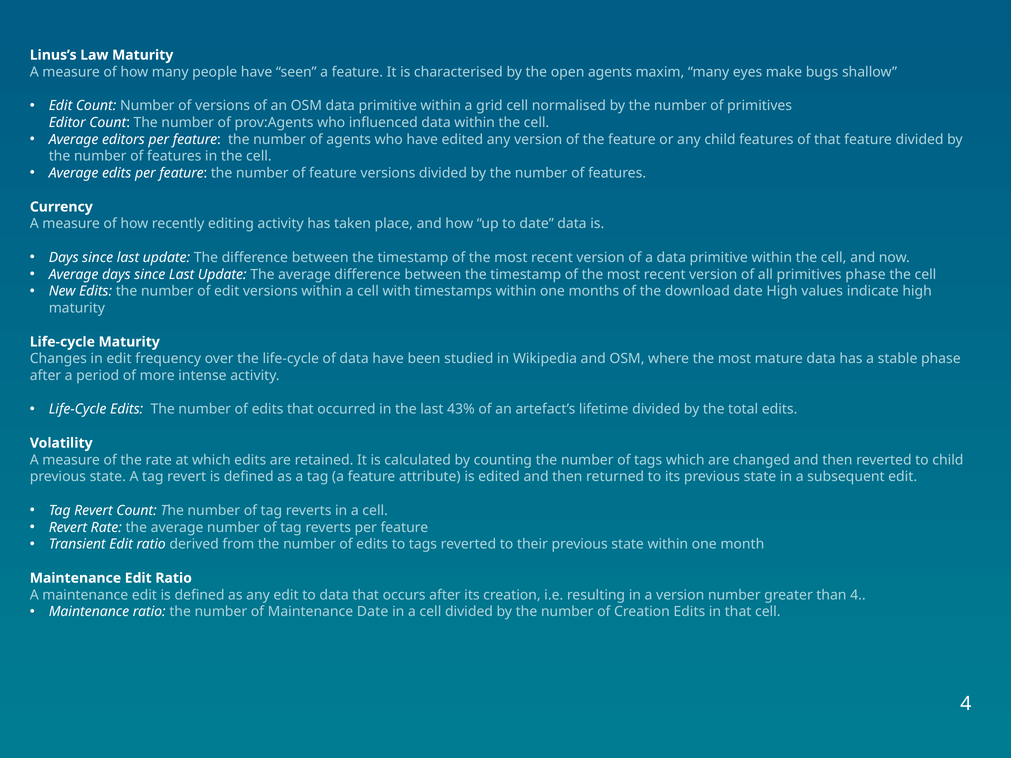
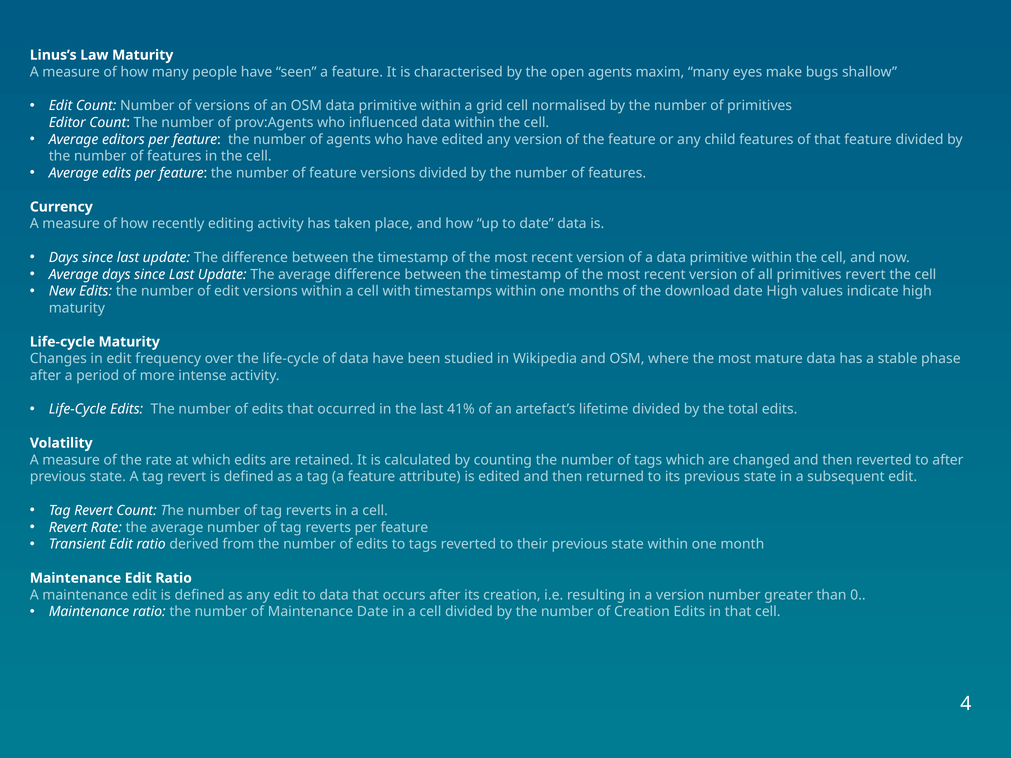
primitives phase: phase -> revert
43%: 43% -> 41%
to child: child -> after
than 4: 4 -> 0
